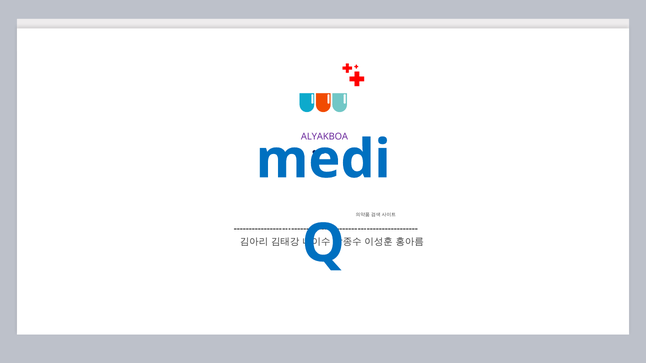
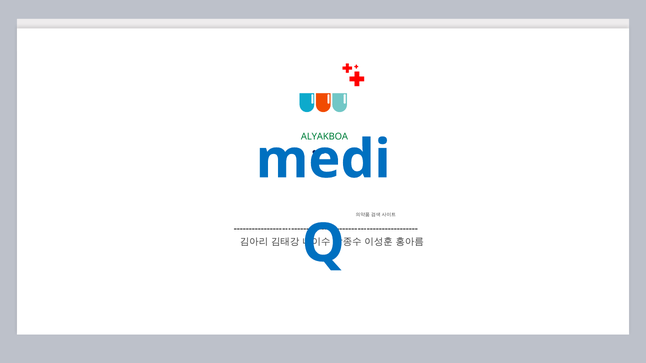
ALYAKBOA colour: purple -> green
